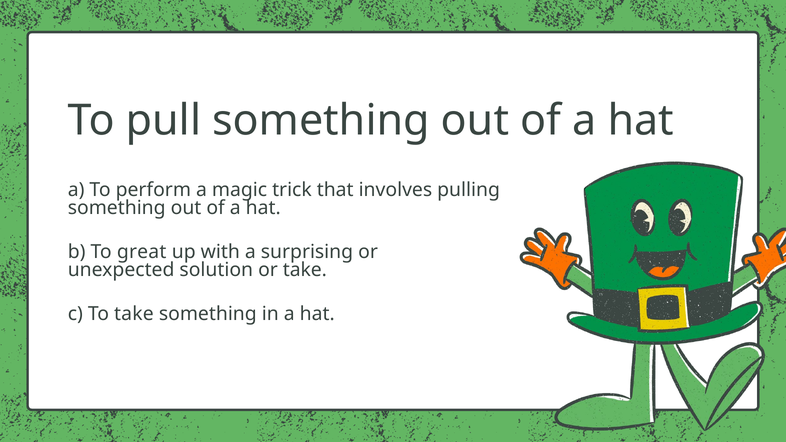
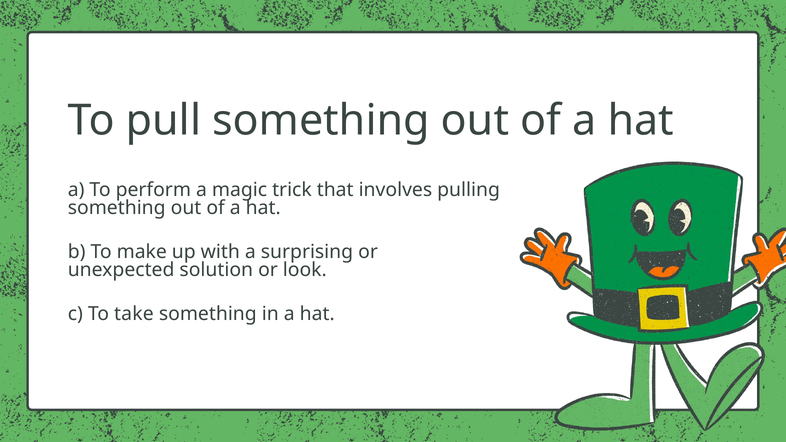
great: great -> make
or take: take -> look
